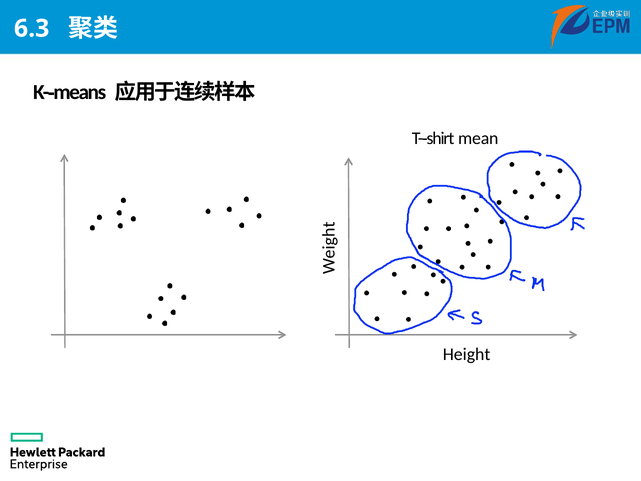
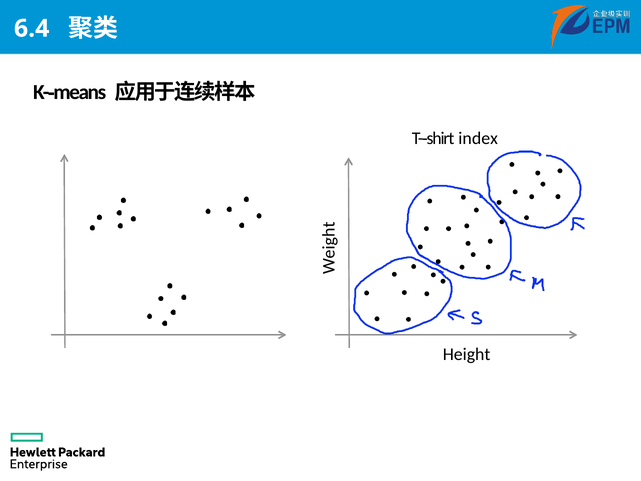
6.3: 6.3 -> 6.4
mean: mean -> index
